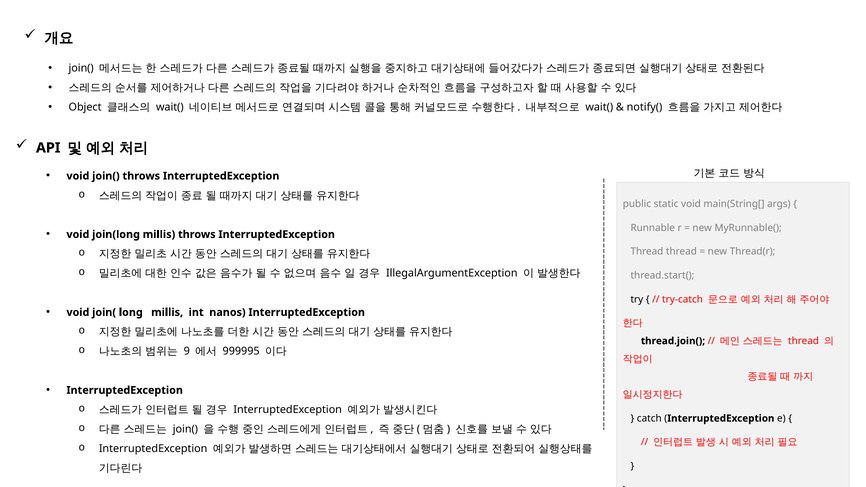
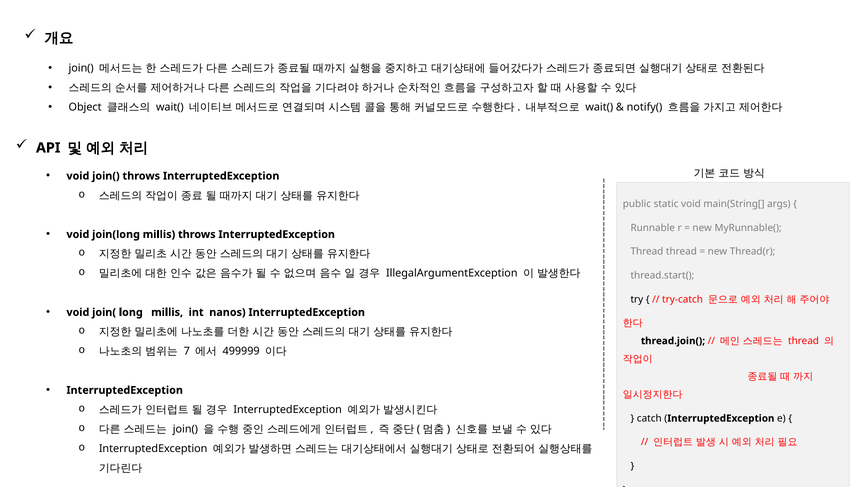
9: 9 -> 7
999995: 999995 -> 499999
